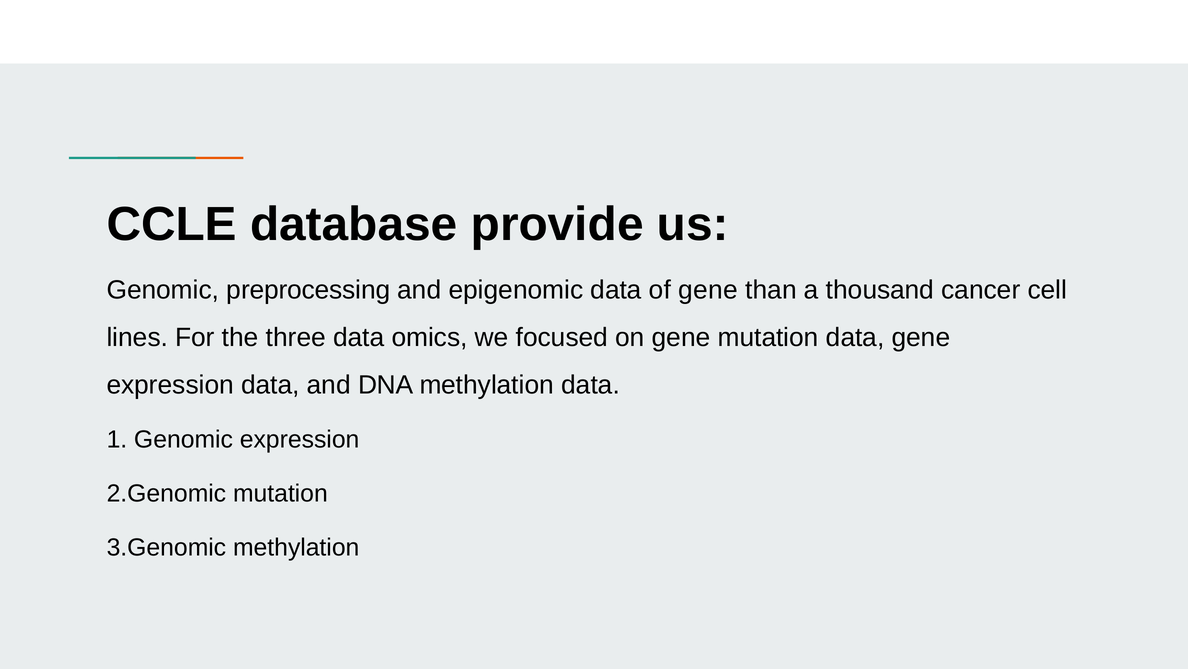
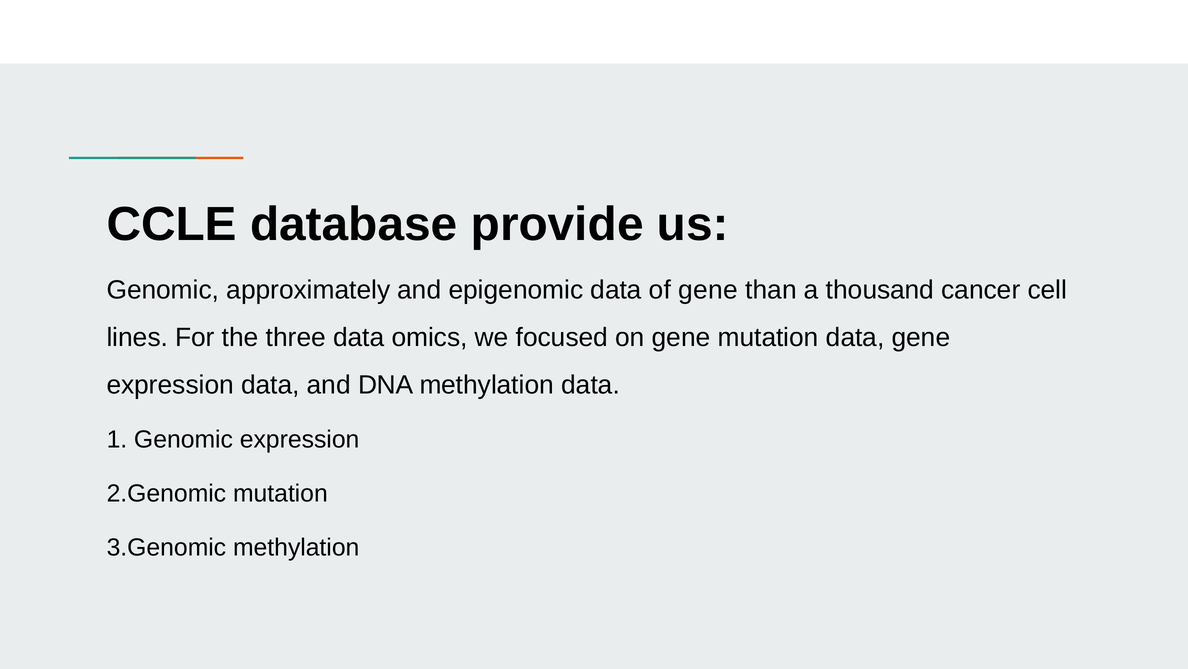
preprocessing: preprocessing -> approximately
